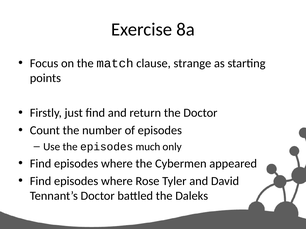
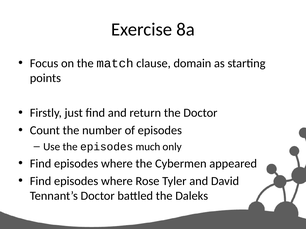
strange: strange -> domain
